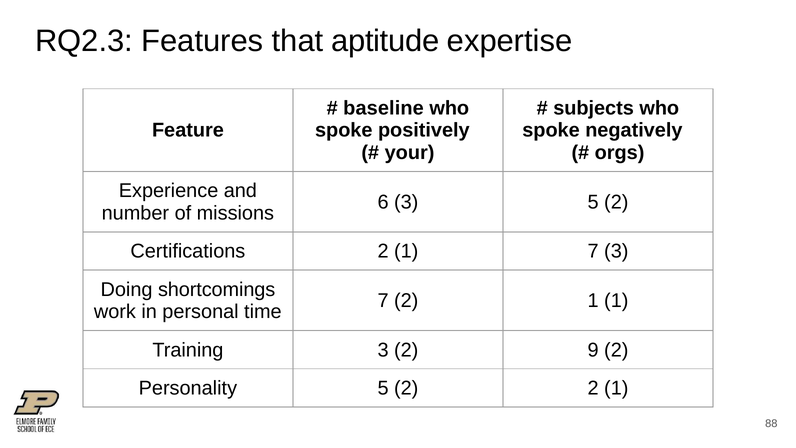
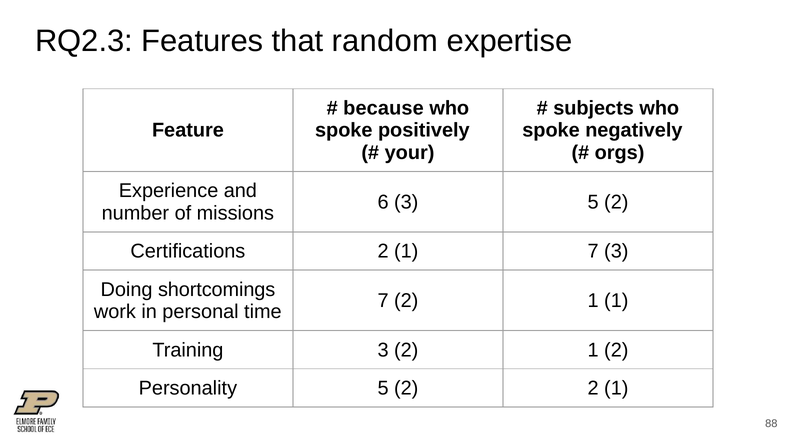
aptitude: aptitude -> random
baseline: baseline -> because
3 2 9: 9 -> 1
